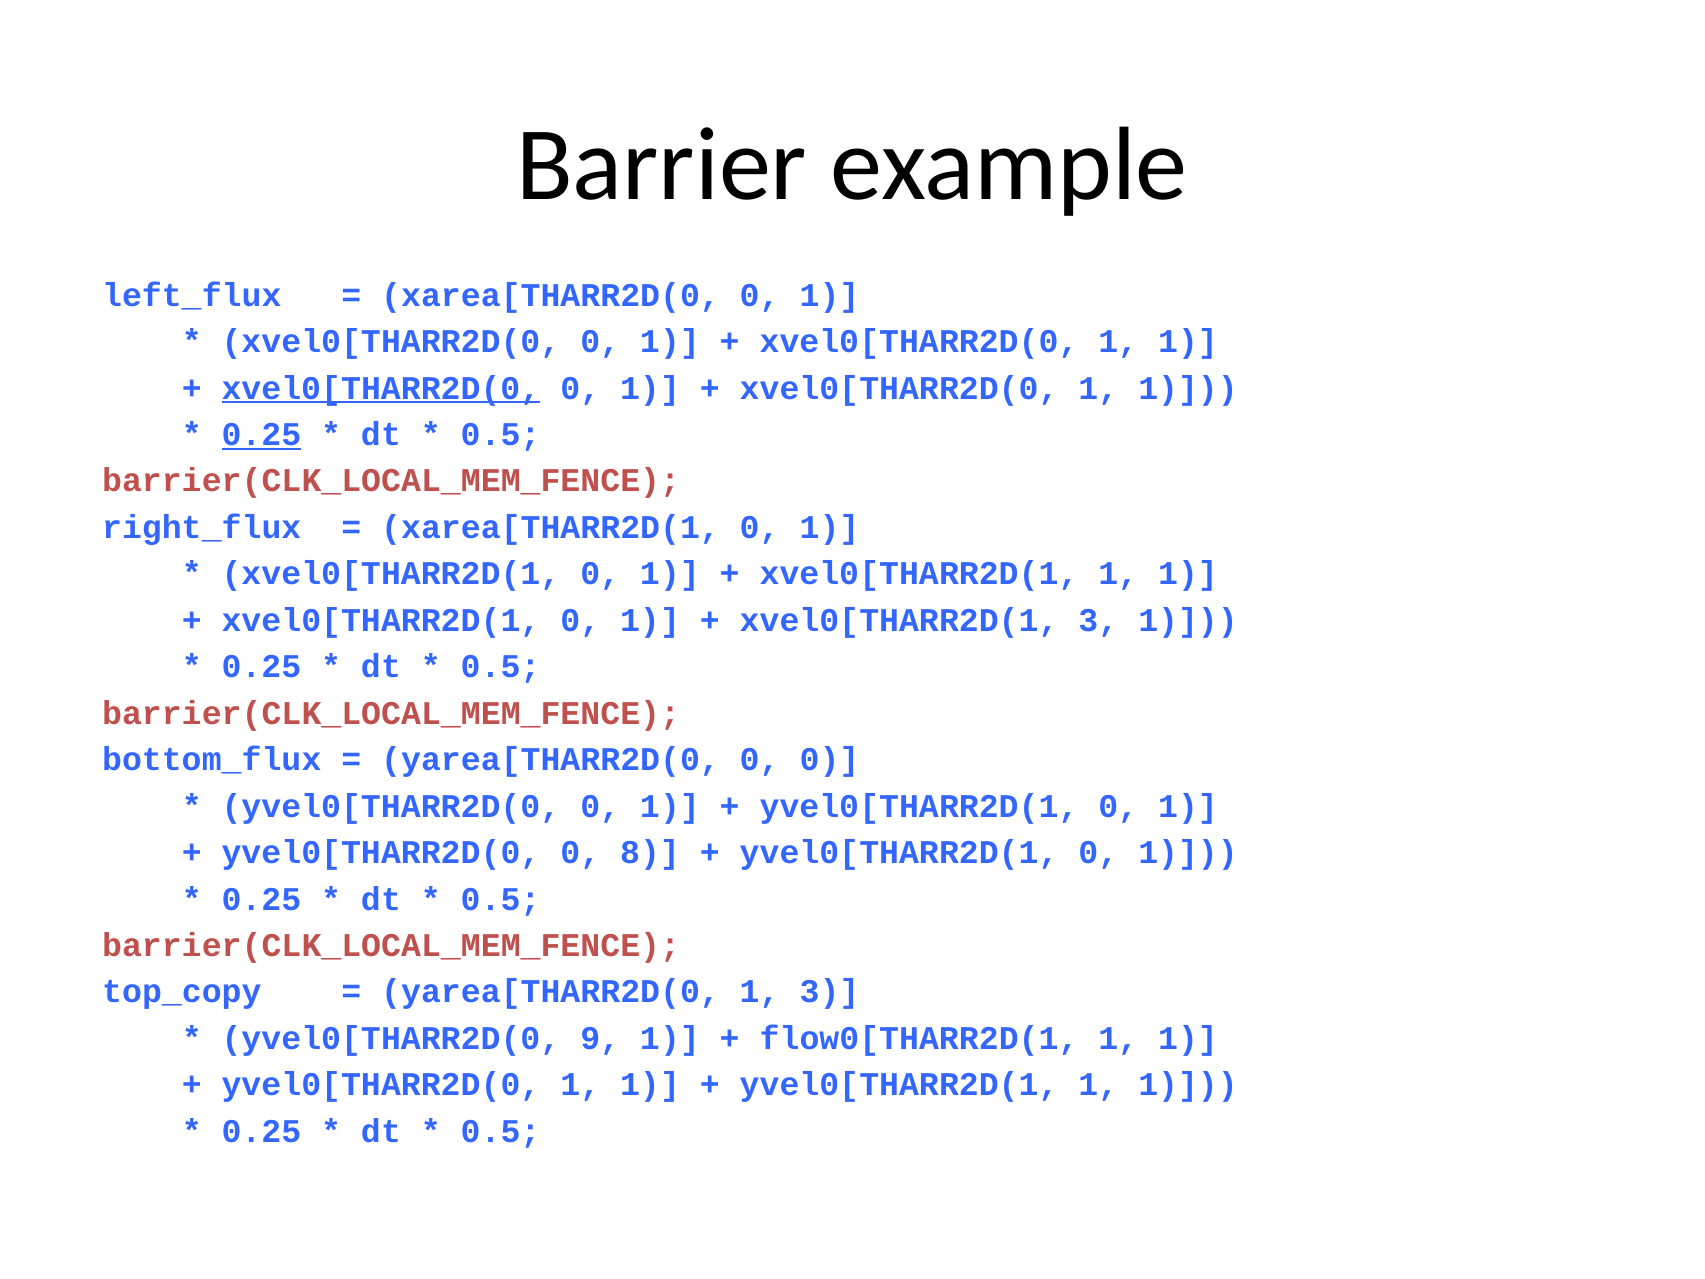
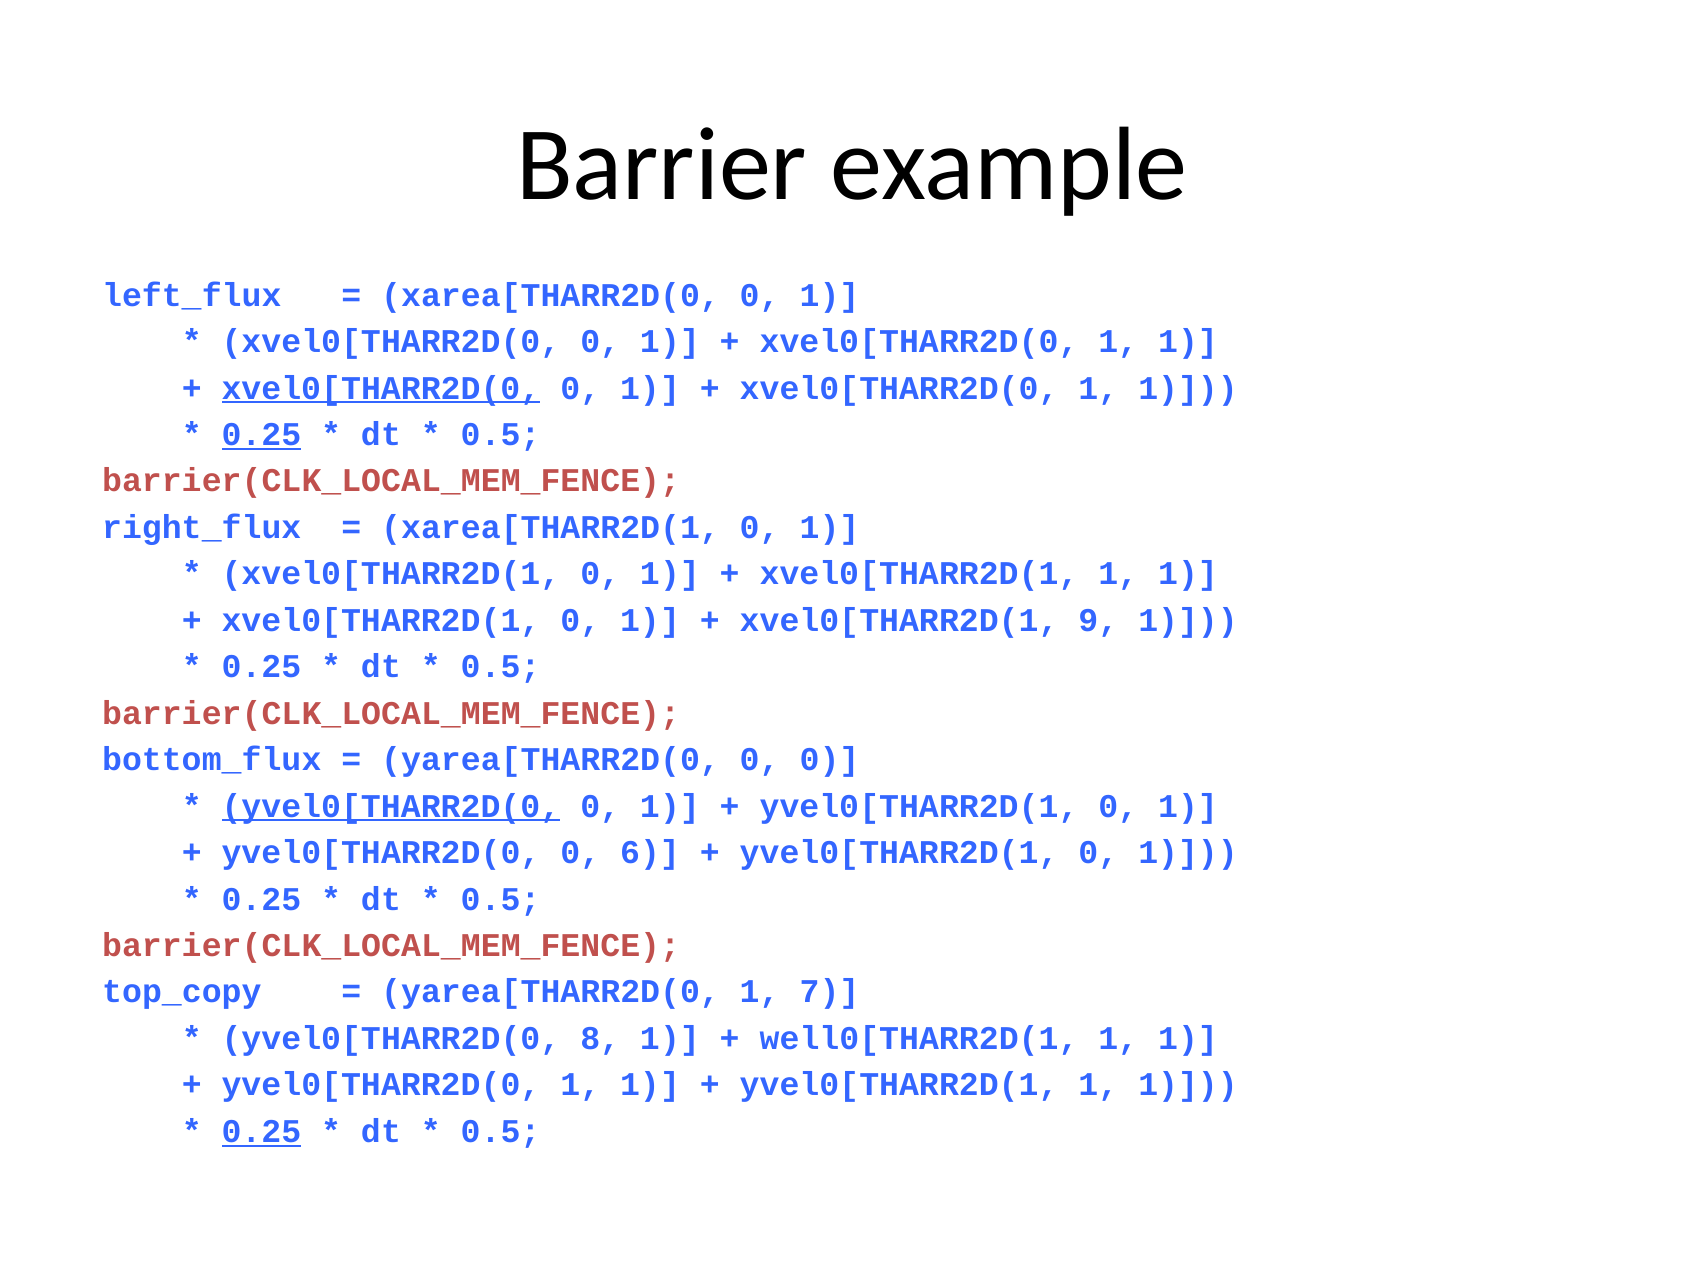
xvel0[THARR2D(1 3: 3 -> 9
yvel0[THARR2D(0 at (391, 806) underline: none -> present
8: 8 -> 6
1 3: 3 -> 7
9: 9 -> 8
flow0[THARR2D(1: flow0[THARR2D(1 -> well0[THARR2D(1
0.25 at (261, 1131) underline: none -> present
